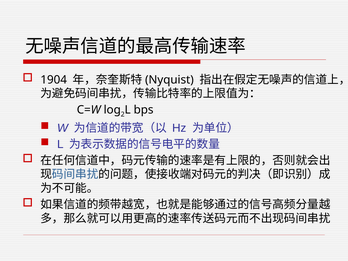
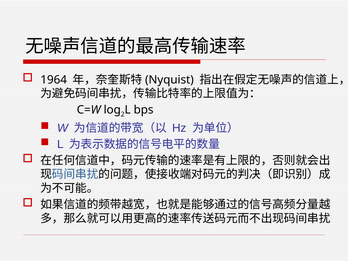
1904: 1904 -> 1964
